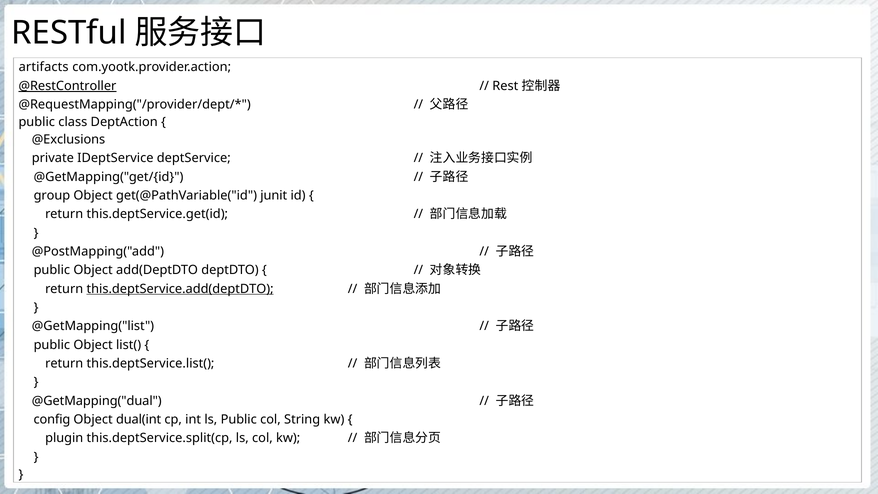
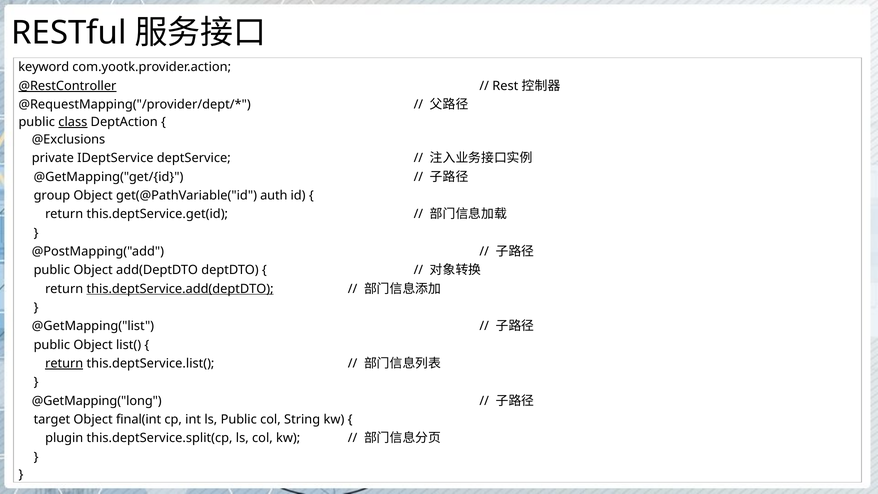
artifacts: artifacts -> keyword
class underline: none -> present
junit: junit -> auth
return at (64, 363) underline: none -> present
@GetMapping("dual: @GetMapping("dual -> @GetMapping("long
config: config -> target
dual(int: dual(int -> final(int
